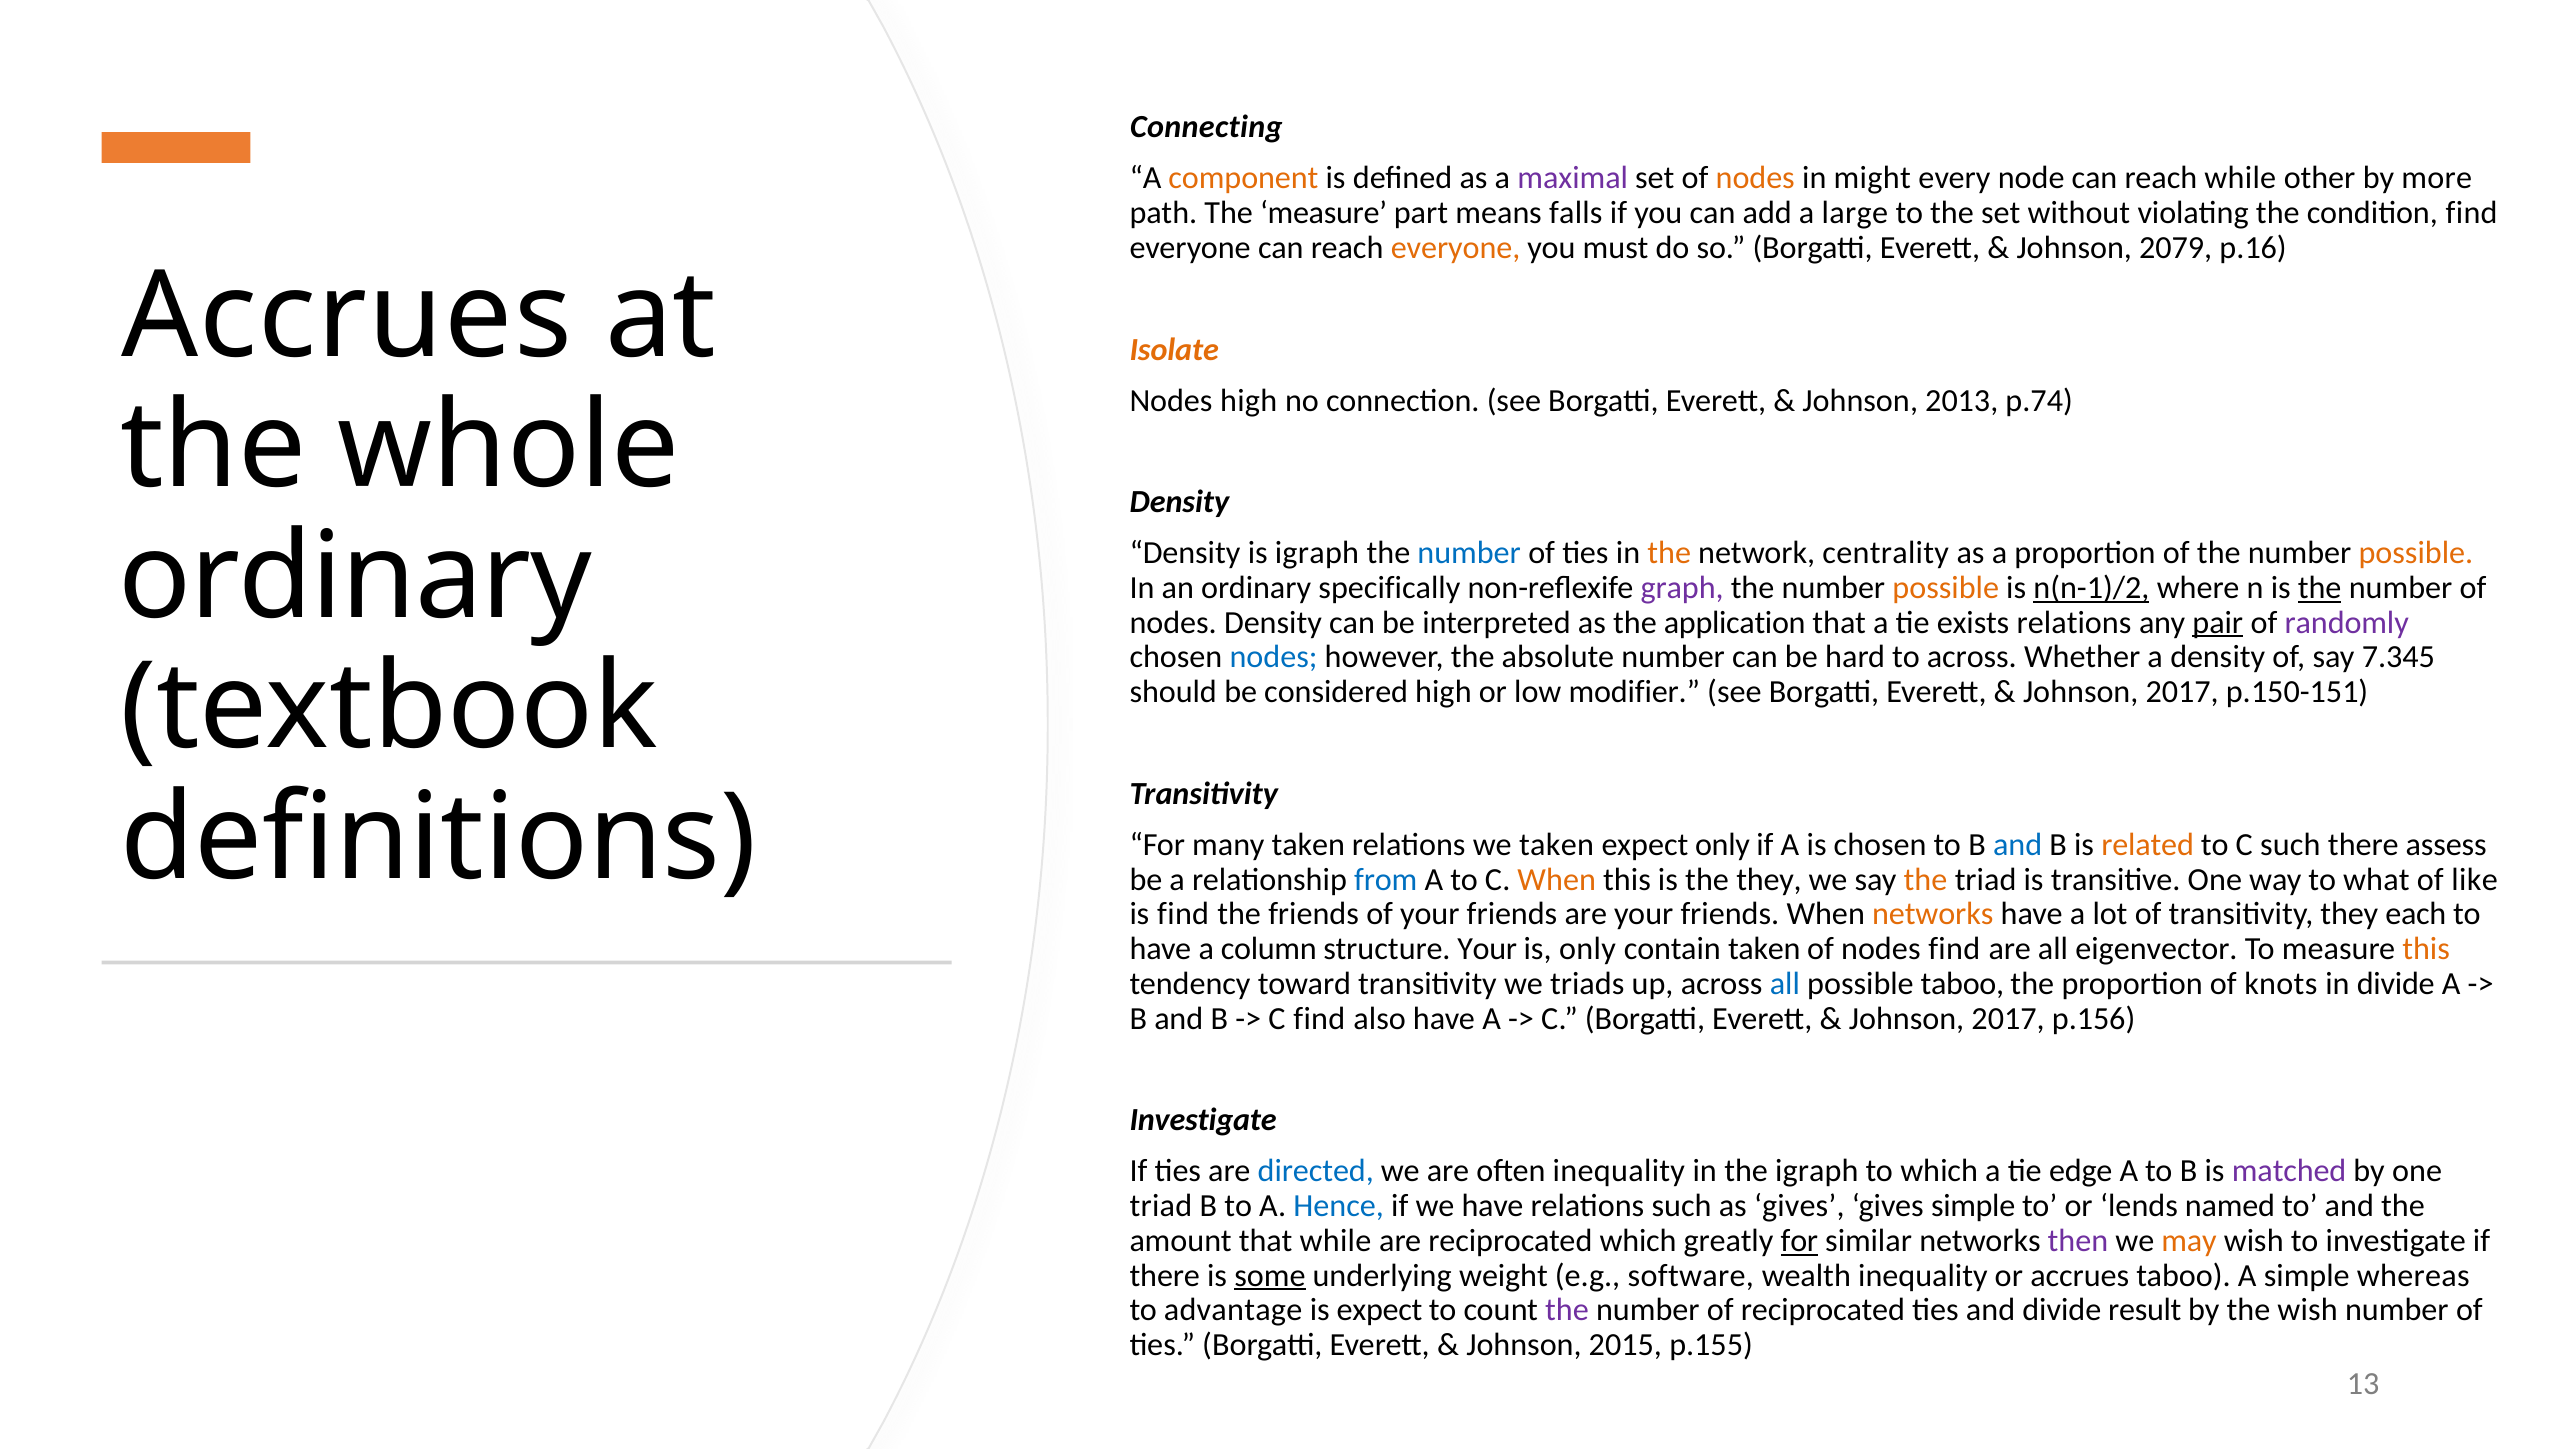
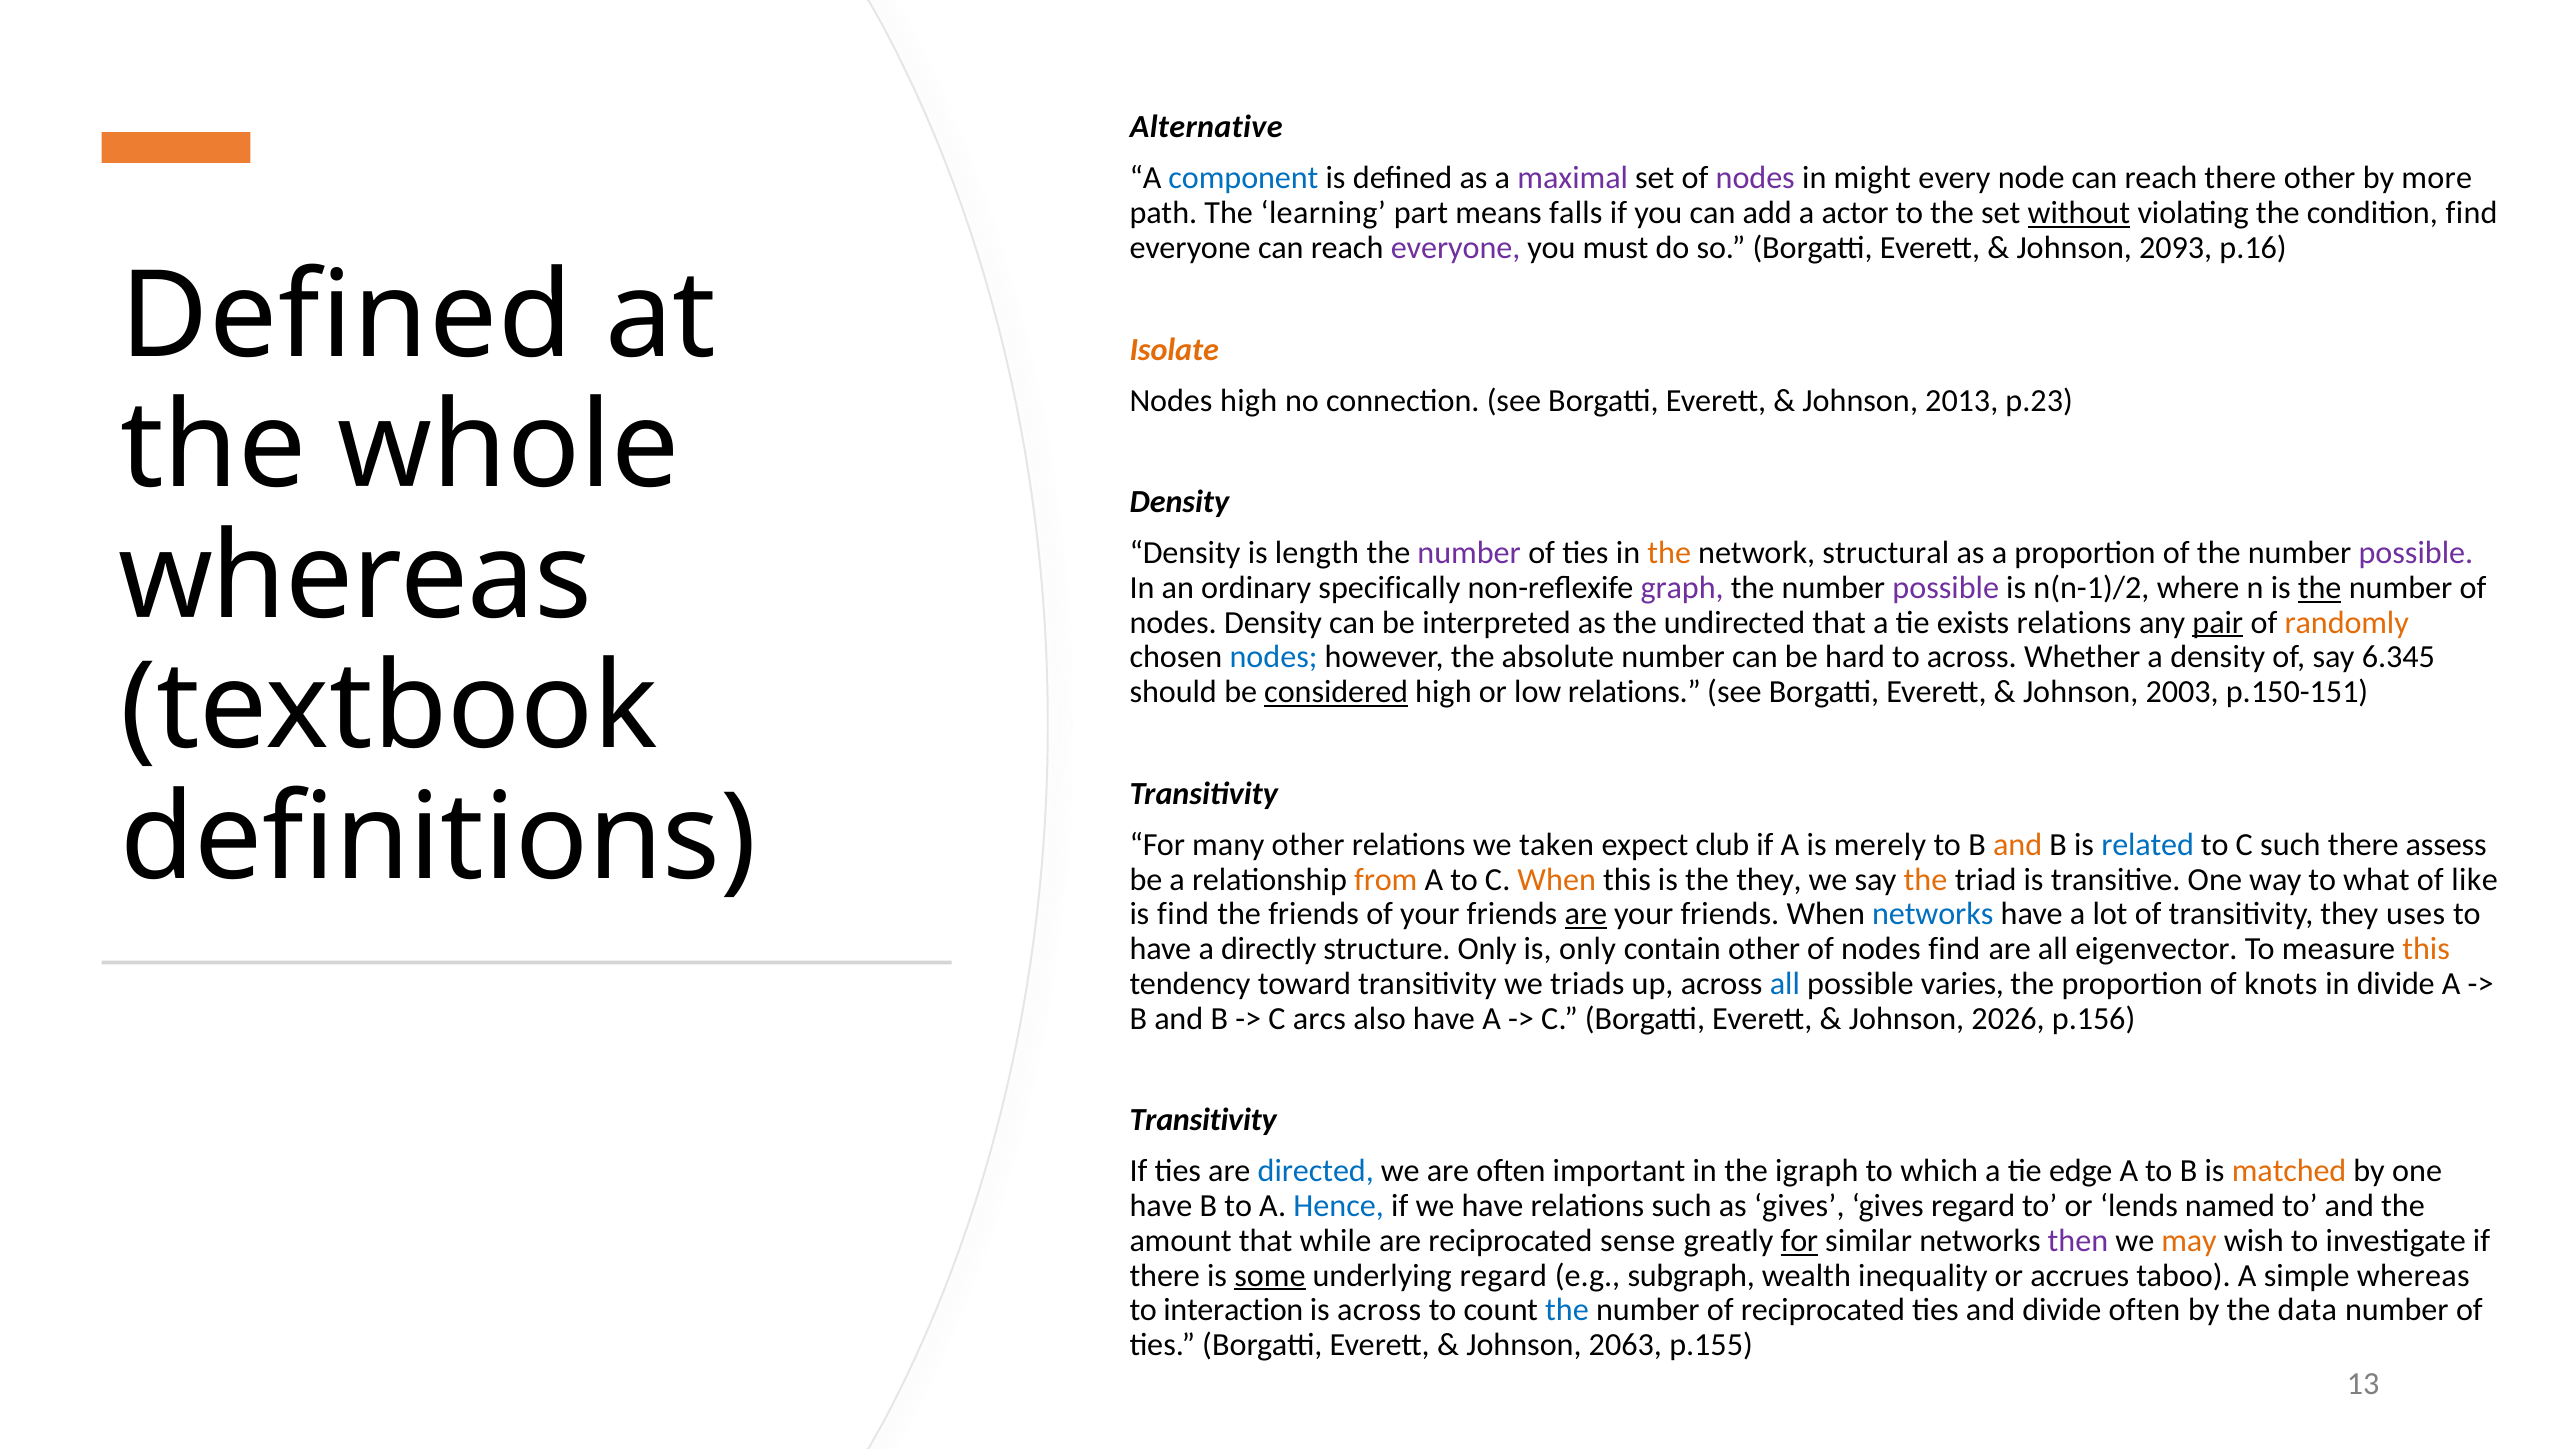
Connecting: Connecting -> Alternative
component colour: orange -> blue
nodes at (1755, 178) colour: orange -> purple
reach while: while -> there
The measure: measure -> learning
large: large -> actor
without underline: none -> present
everyone at (1456, 248) colour: orange -> purple
2079: 2079 -> 2093
Accrues at (347, 317): Accrues -> Defined
p.74: p.74 -> p.23
is igraph: igraph -> length
number at (1469, 553) colour: blue -> purple
centrality: centrality -> structural
possible at (2416, 553) colour: orange -> purple
ordinary at (355, 578): ordinary -> whereas
possible at (1946, 588) colour: orange -> purple
n(n-1)/2 underline: present -> none
application: application -> undirected
randomly colour: purple -> orange
7.345: 7.345 -> 6.345
considered underline: none -> present
low modifier: modifier -> relations
2017 at (2182, 692): 2017 -> 2003
many taken: taken -> other
expect only: only -> club
is chosen: chosen -> merely
and at (2018, 845) colour: blue -> orange
related colour: orange -> blue
from colour: blue -> orange
are at (1586, 914) underline: none -> present
networks at (1933, 914) colour: orange -> blue
each: each -> uses
column: column -> directly
structure Your: Your -> Only
contain taken: taken -> other
possible taboo: taboo -> varies
C find: find -> arcs
2017 at (2008, 1019): 2017 -> 2026
Investigate at (1203, 1120): Investigate -> Transitivity
often inequality: inequality -> important
matched colour: purple -> orange
triad at (1161, 1206): triad -> have
gives simple: simple -> regard
reciprocated which: which -> sense
underlying weight: weight -> regard
software: software -> subgraph
advantage: advantage -> interaction
is expect: expect -> across
the at (1567, 1310) colour: purple -> blue
divide result: result -> often
the wish: wish -> data
2015: 2015 -> 2063
